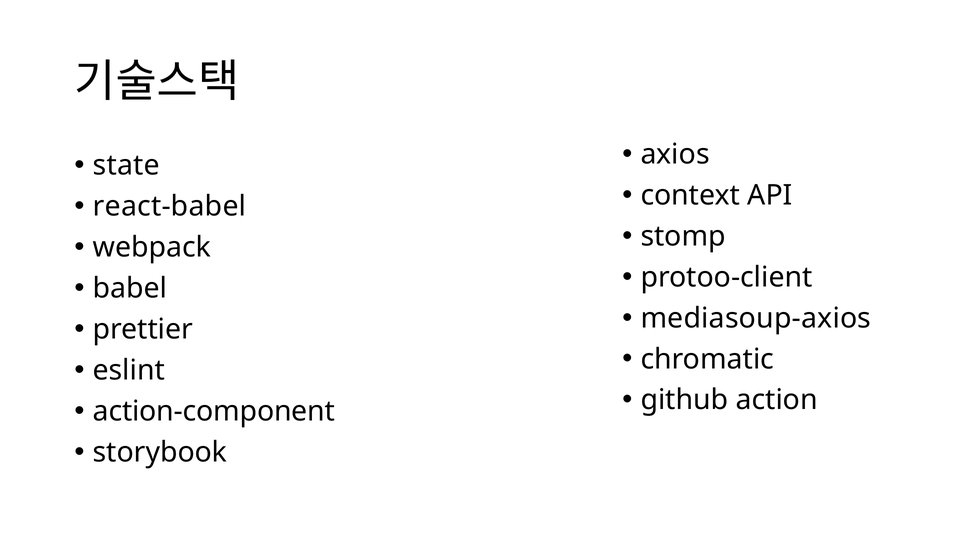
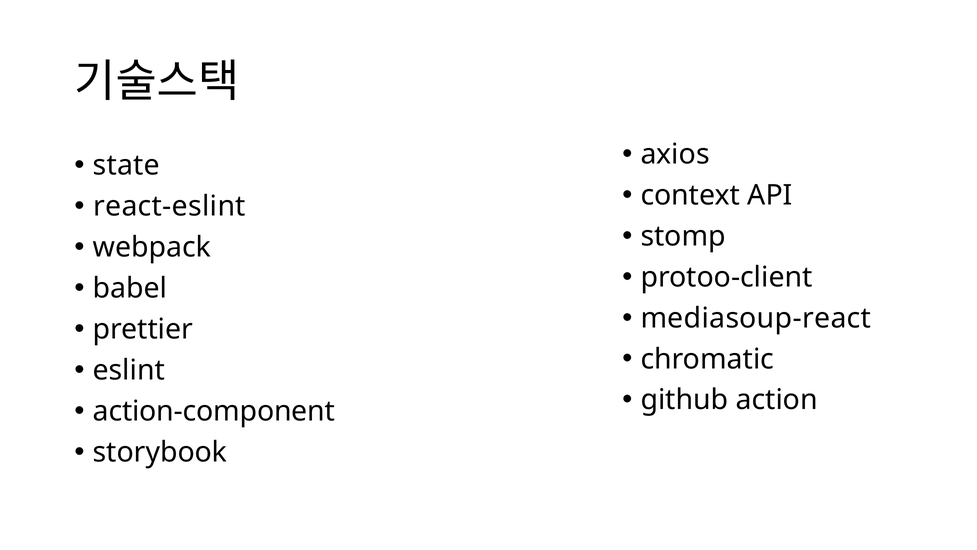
react-babel: react-babel -> react-eslint
mediasoup-axios: mediasoup-axios -> mediasoup-react
